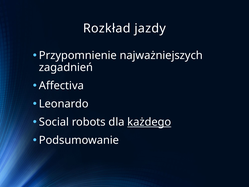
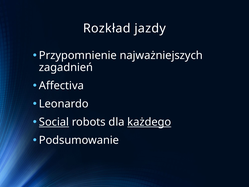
Social underline: none -> present
